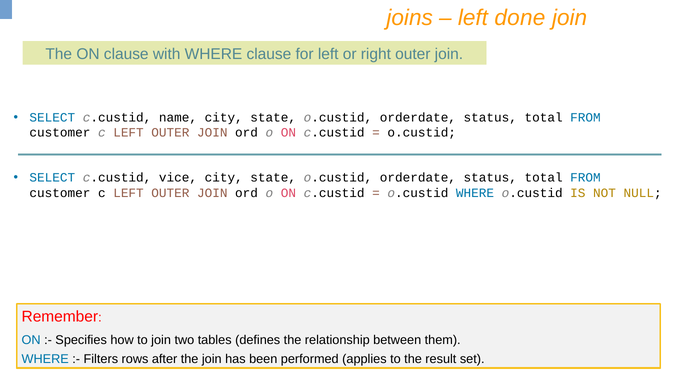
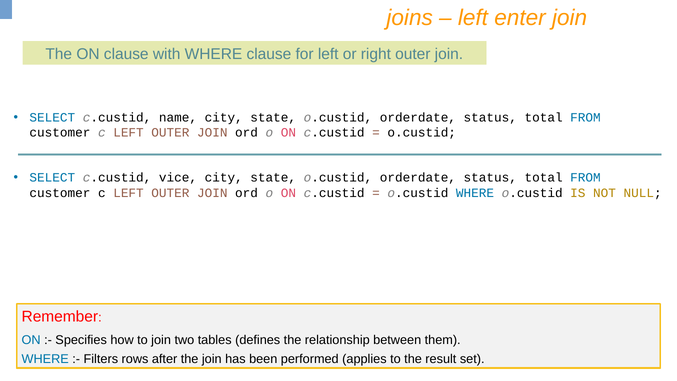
done: done -> enter
